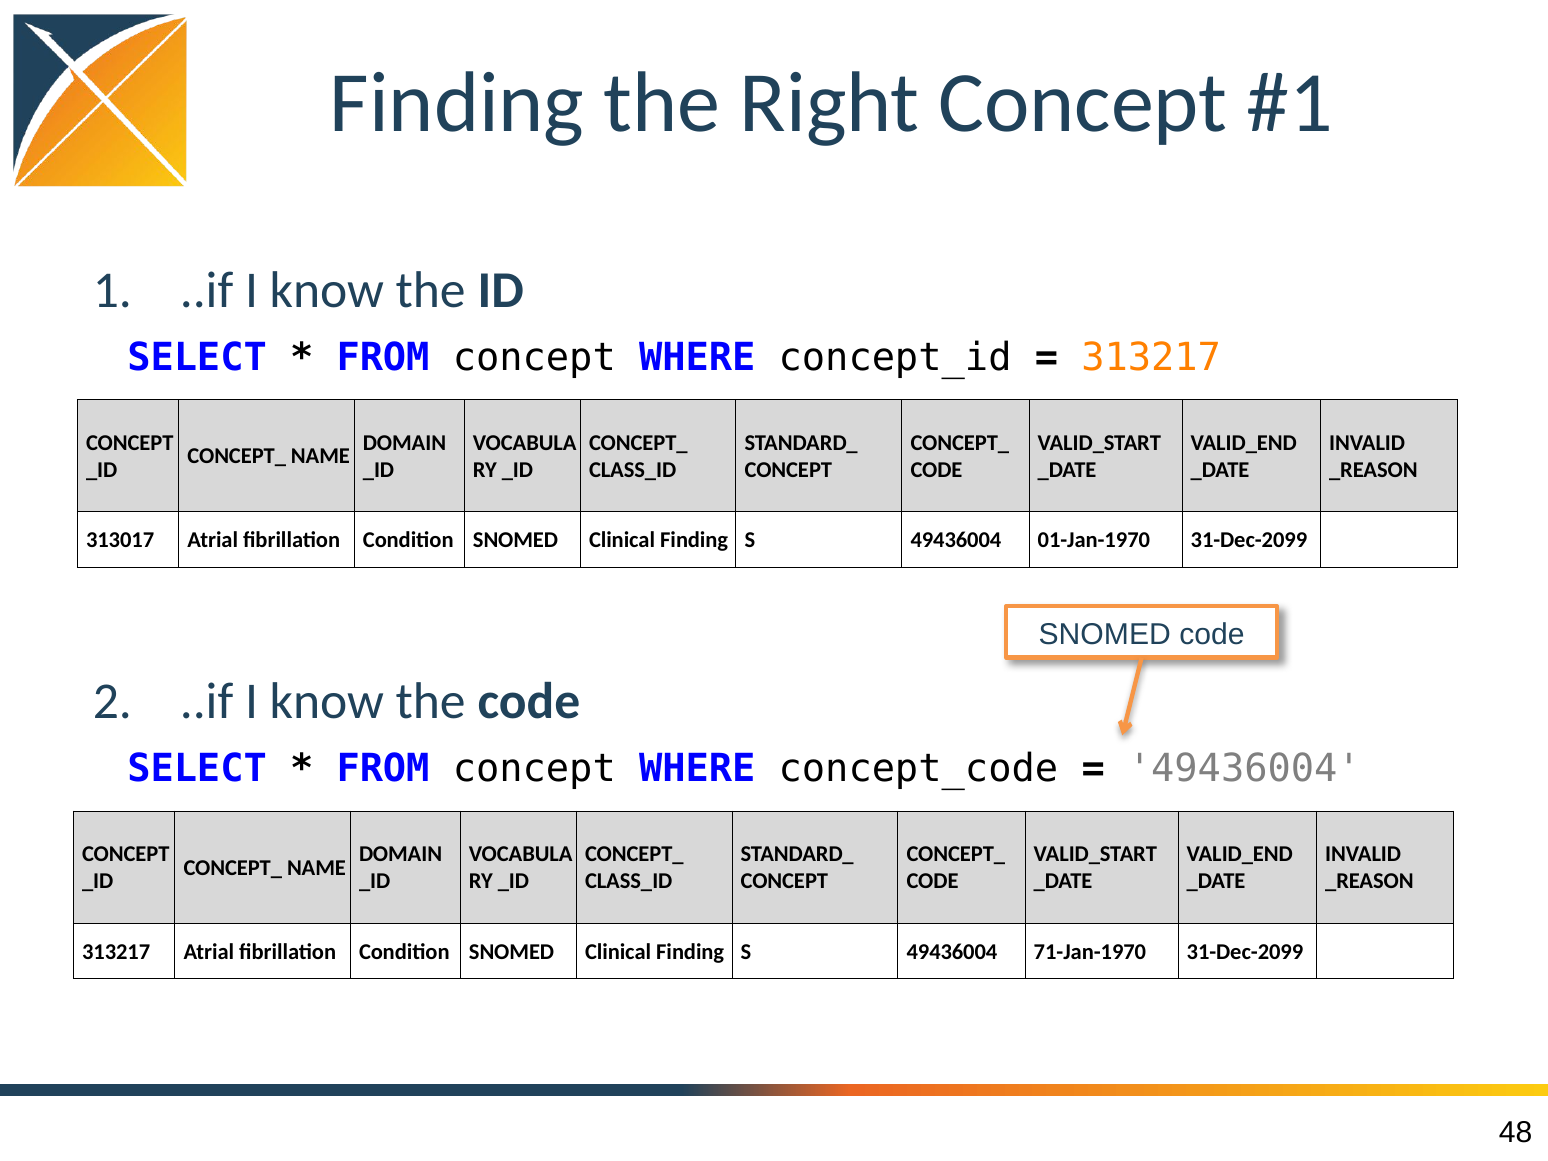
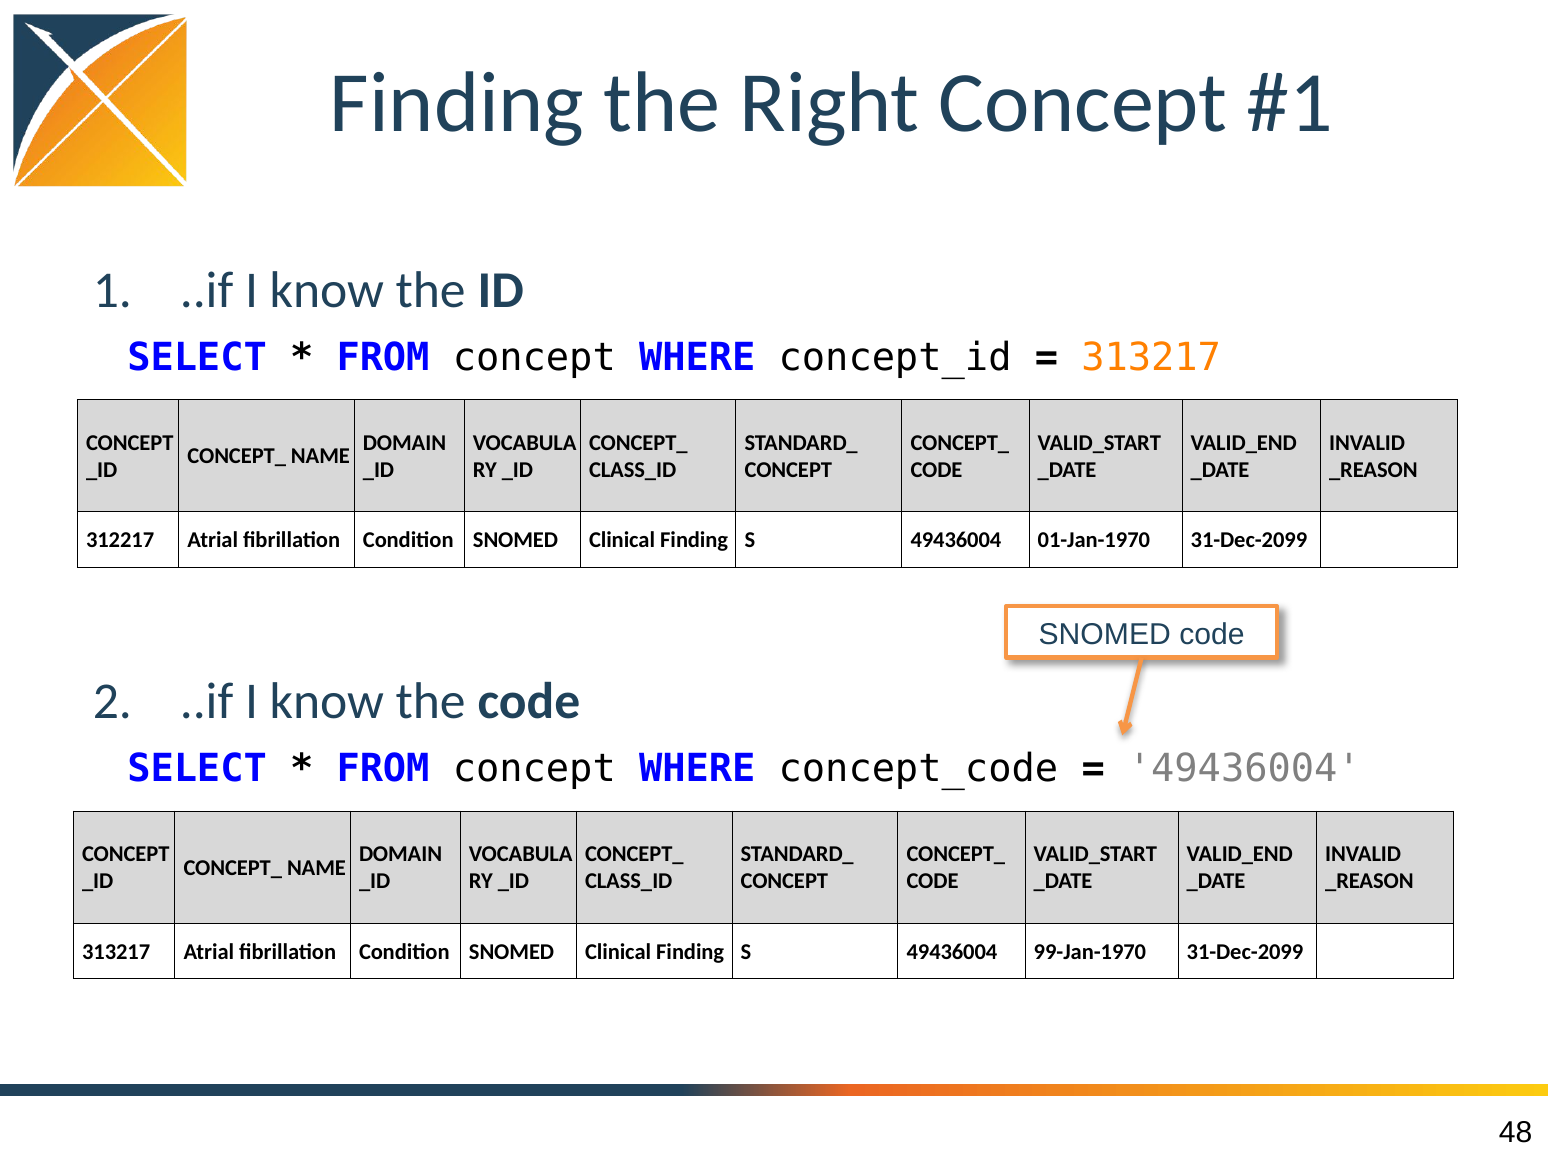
313017: 313017 -> 312217
71-Jan-1970: 71-Jan-1970 -> 99-Jan-1970
